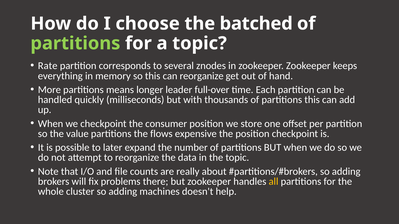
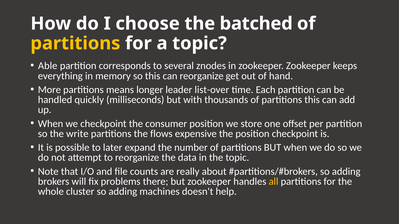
partitions at (75, 43) colour: light green -> yellow
Rate: Rate -> Able
full-over: full-over -> list-over
value: value -> write
